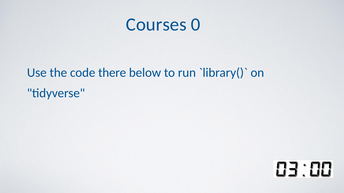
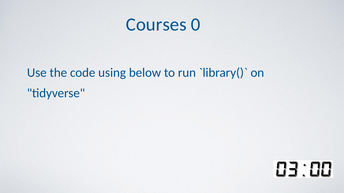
there: there -> using
